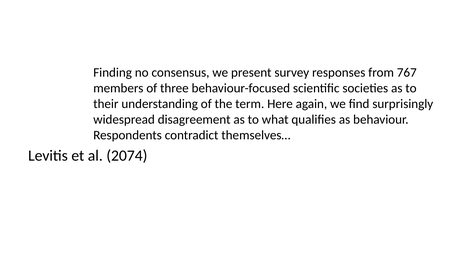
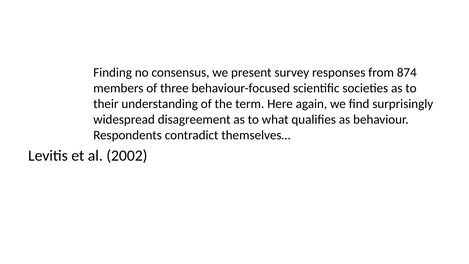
767: 767 -> 874
2074: 2074 -> 2002
